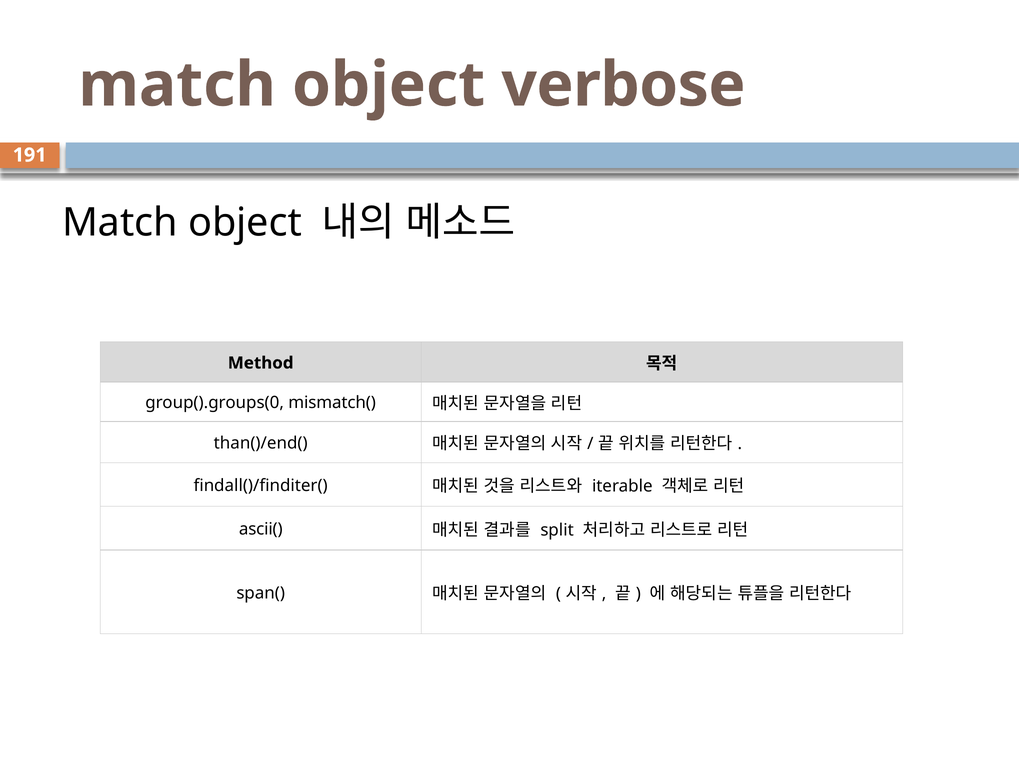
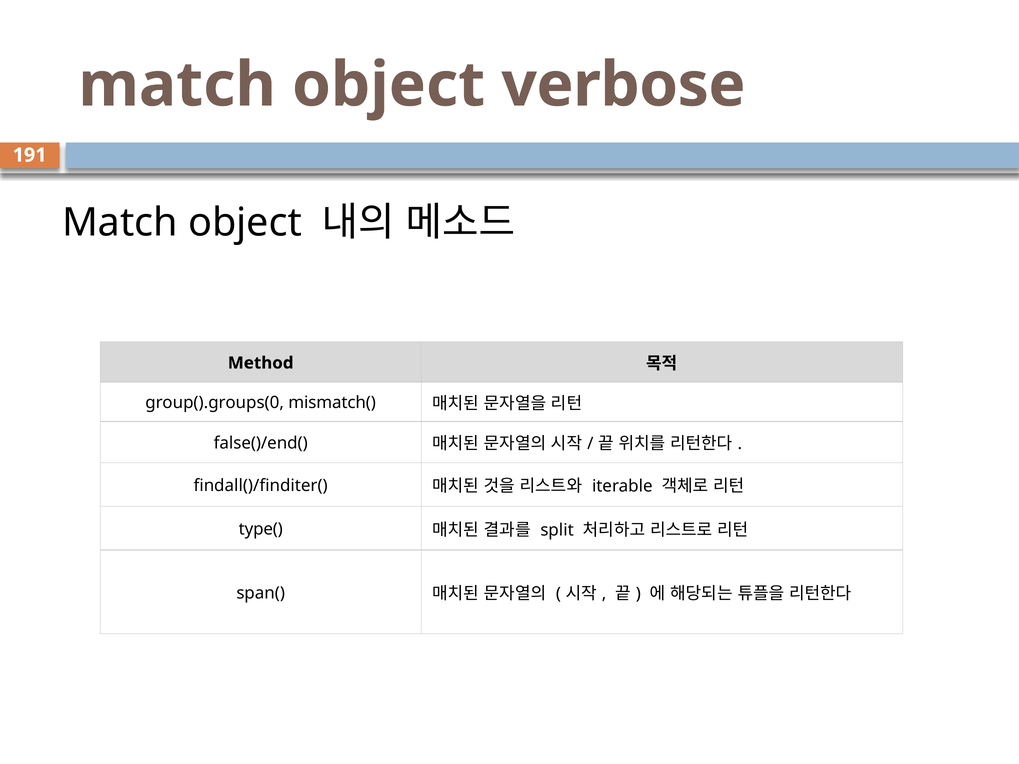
than()/end(: than()/end( -> false()/end(
ascii(: ascii( -> type(
